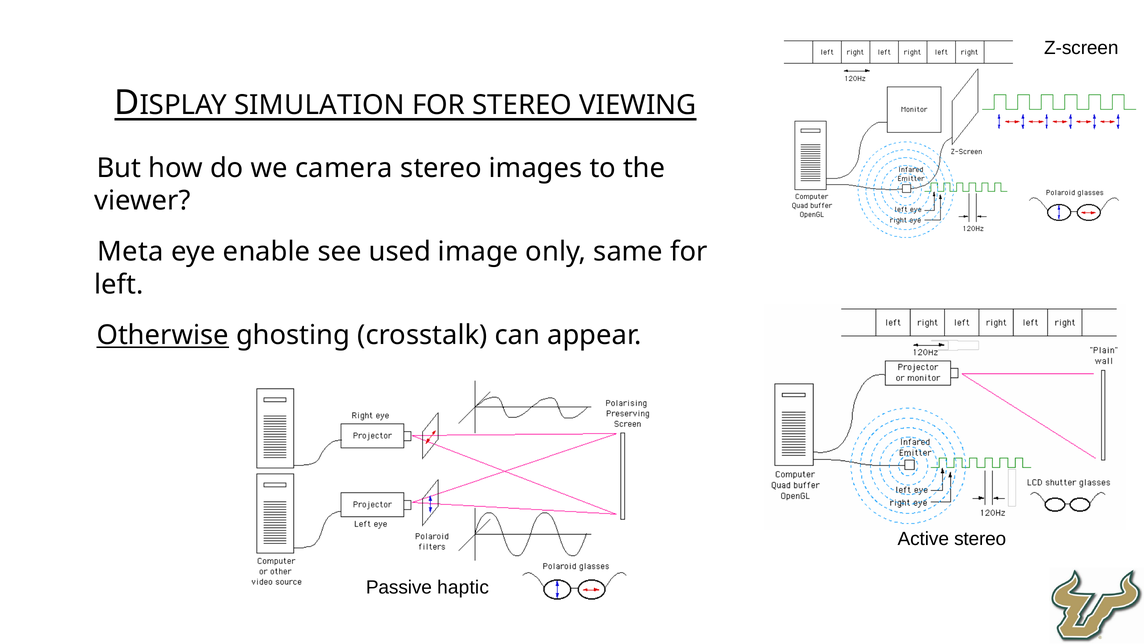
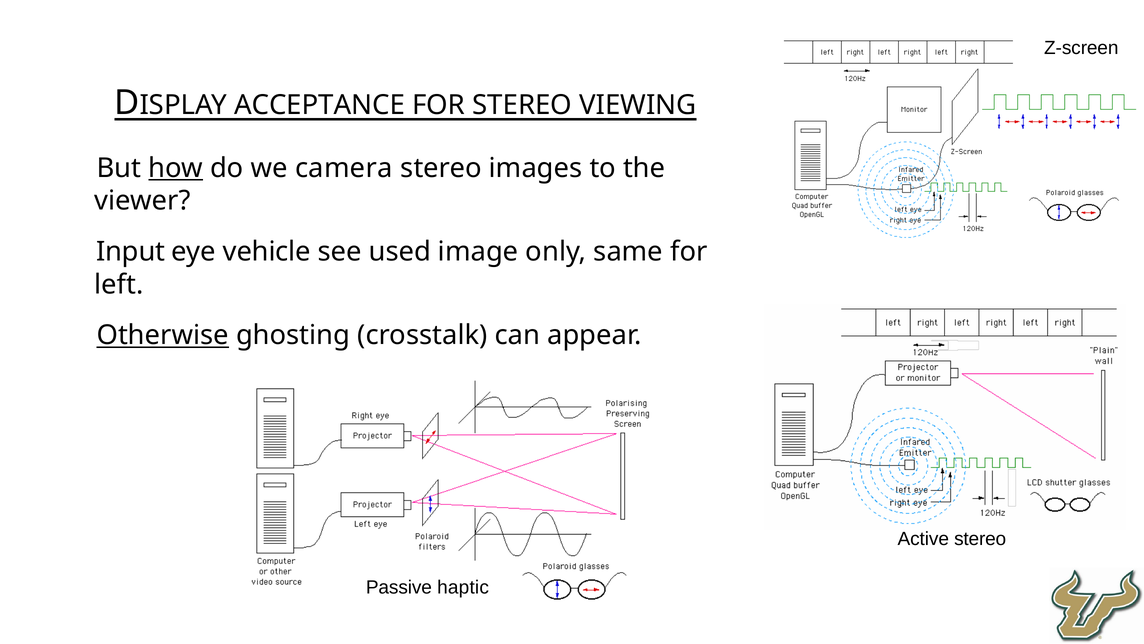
SIMULATION: SIMULATION -> ACCEPTANCE
how underline: none -> present
Meta: Meta -> Input
enable: enable -> vehicle
